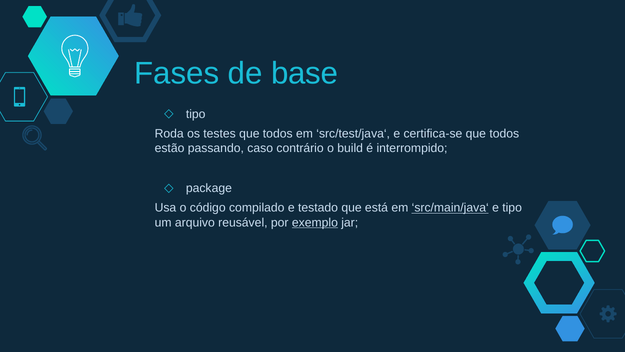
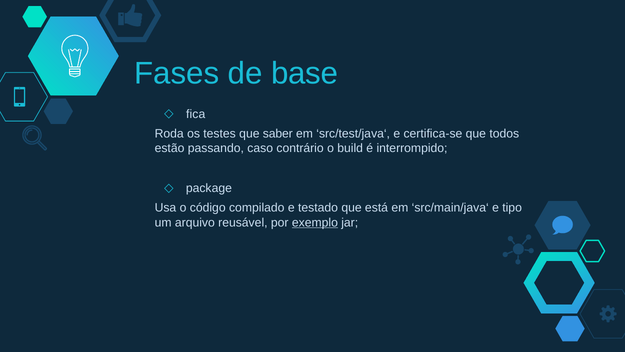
tipo at (196, 114): tipo -> fica
testes que todos: todos -> saber
src/main/java‘ underline: present -> none
